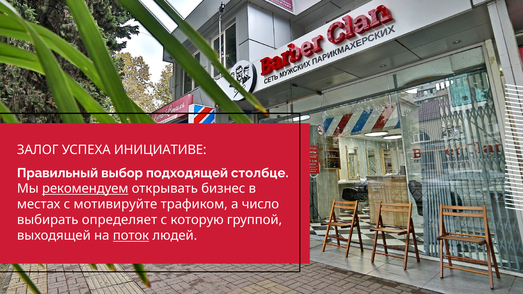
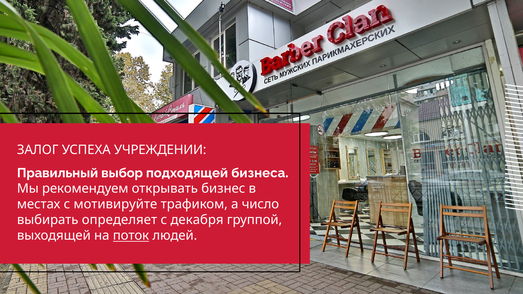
ИНИЦИАТИВЕ: ИНИЦИАТИВЕ -> УЧРЕЖДЕНИИ
столбце: столбце -> бизнеса
рекомендуем underline: present -> none
которую: которую -> декабря
